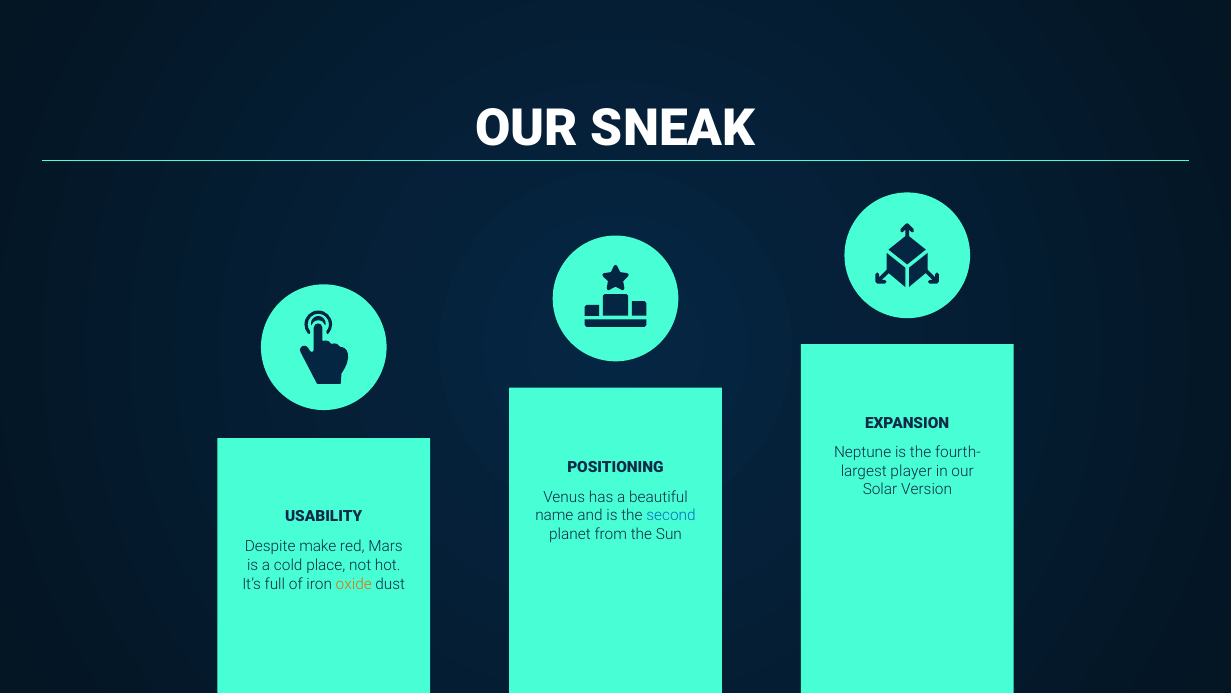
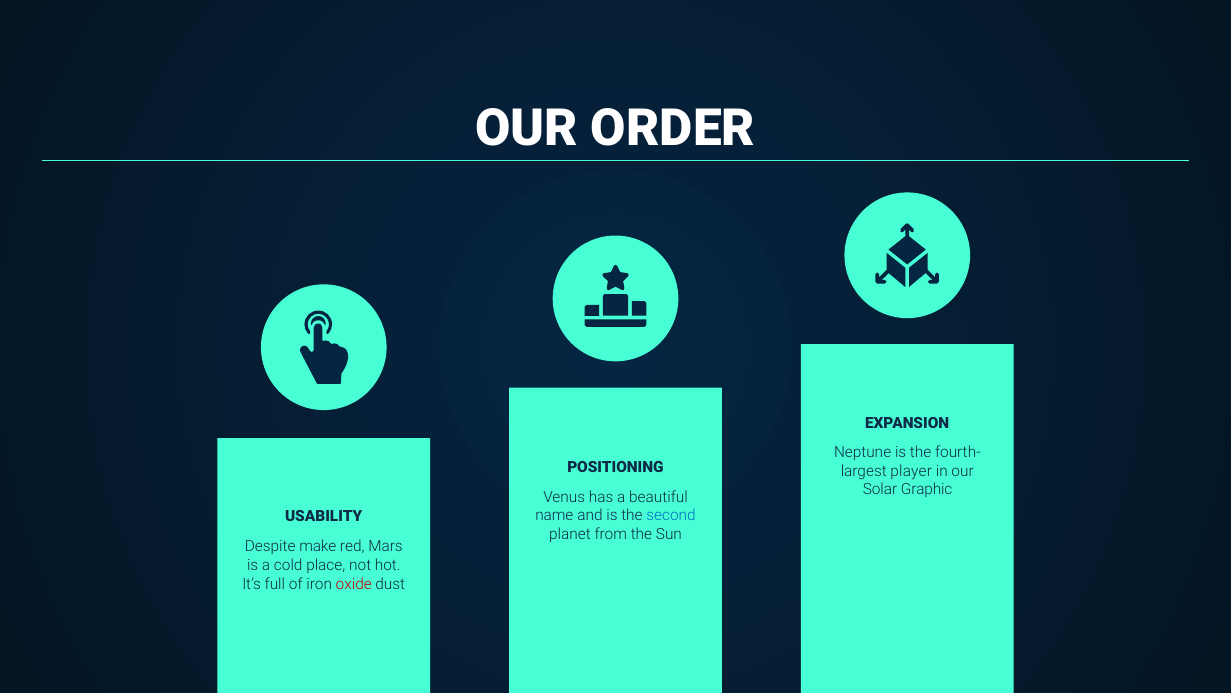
SNEAK: SNEAK -> ORDER
Version: Version -> Graphic
oxide colour: orange -> red
